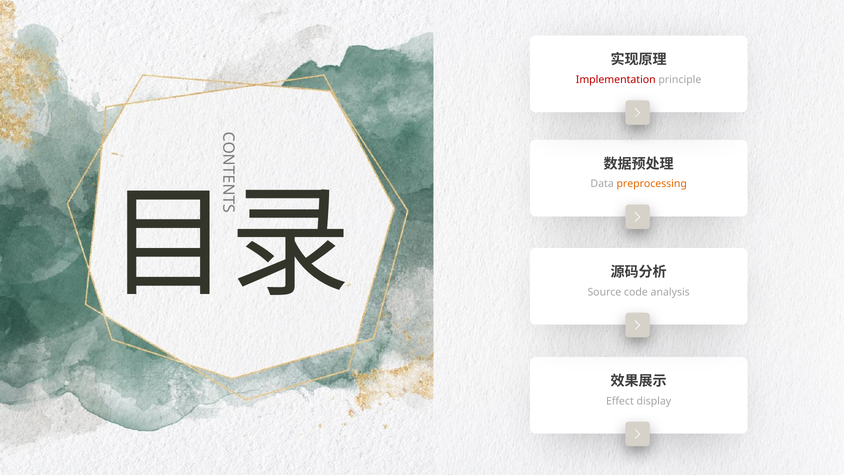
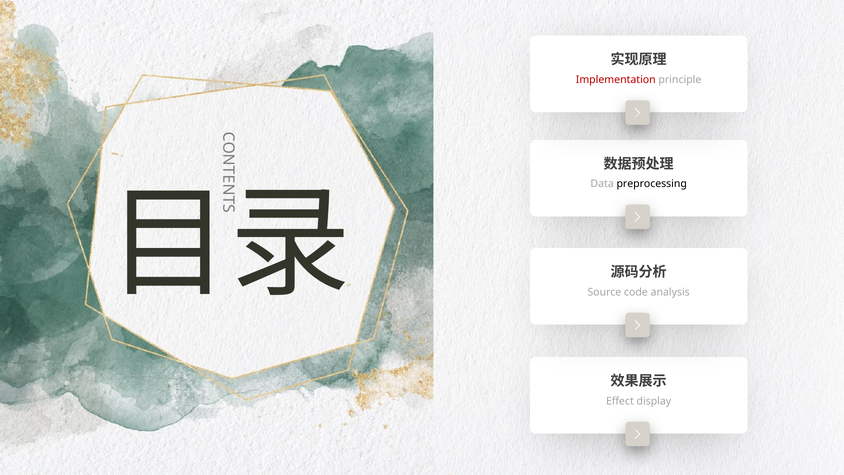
preprocessing colour: orange -> black
